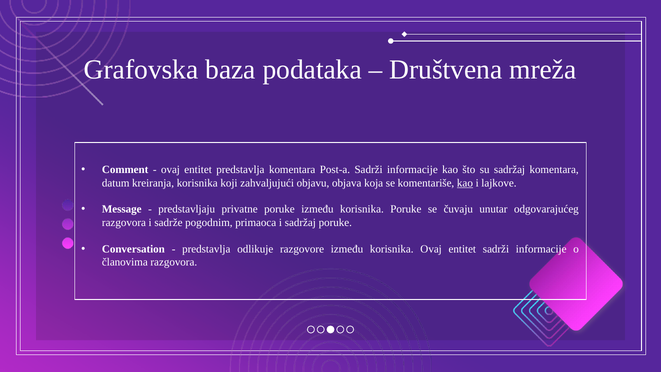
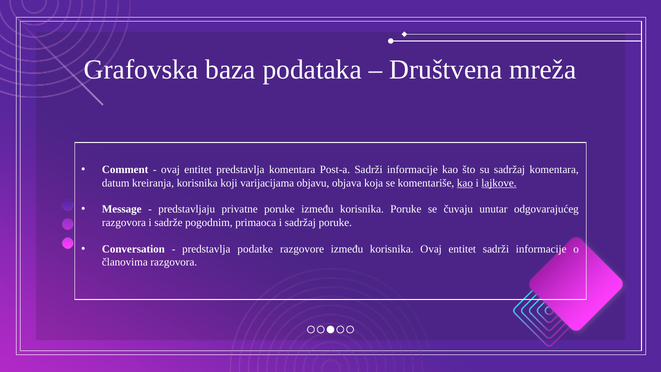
zahvaljujući: zahvaljujući -> varijacijama
lajkove underline: none -> present
odlikuje: odlikuje -> podatke
